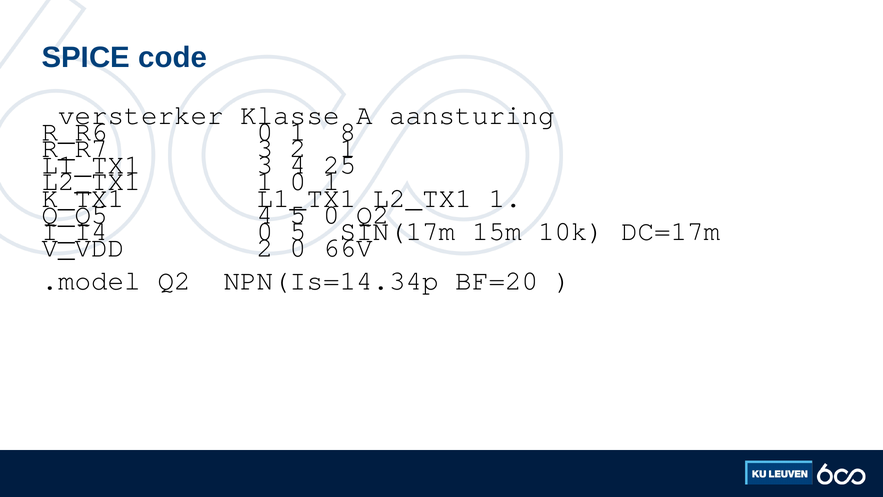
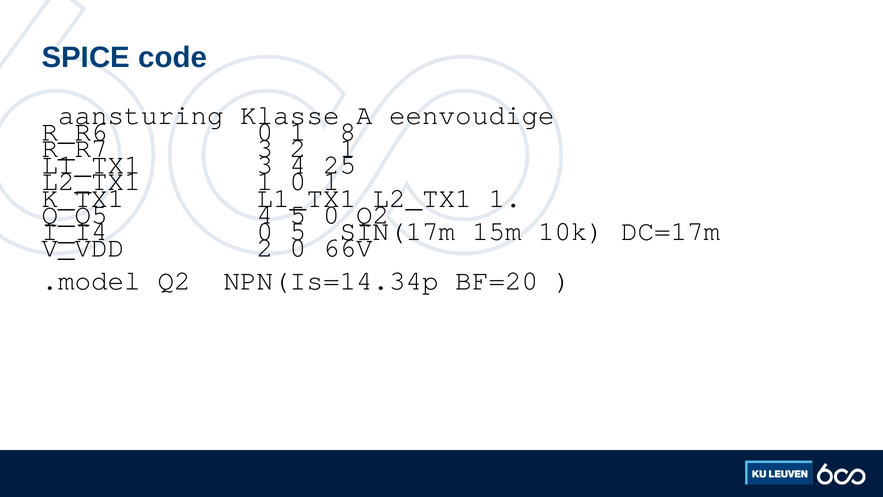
versterker: versterker -> aansturing
aansturing: aansturing -> eenvoudige
